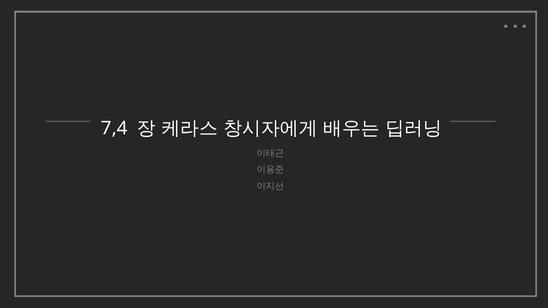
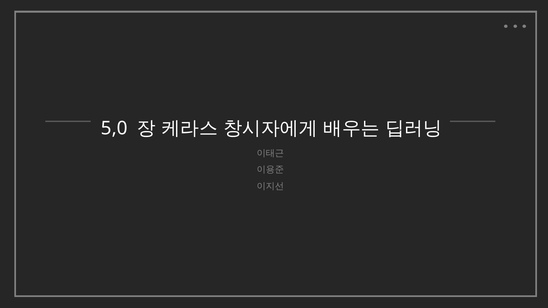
7,4: 7,4 -> 5,0
